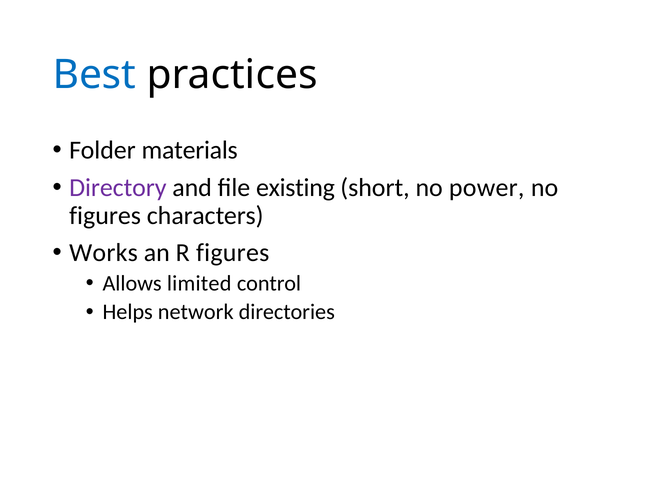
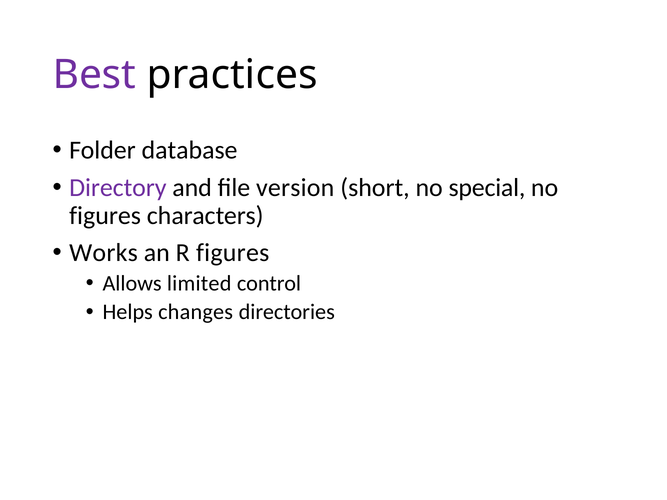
Best colour: blue -> purple
materials: materials -> database
existing: existing -> version
power: power -> special
network: network -> changes
